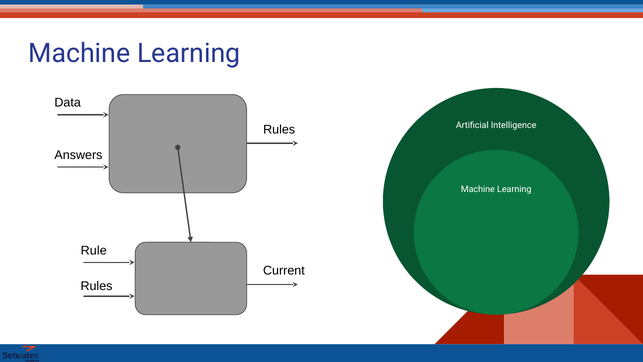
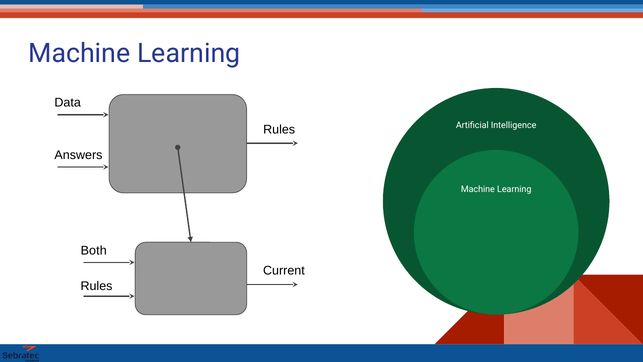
Rule: Rule -> Both
